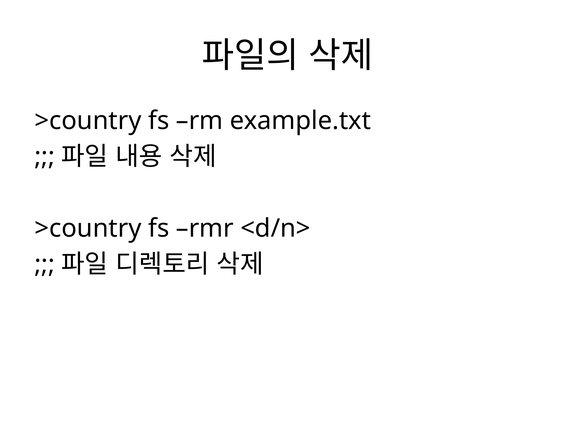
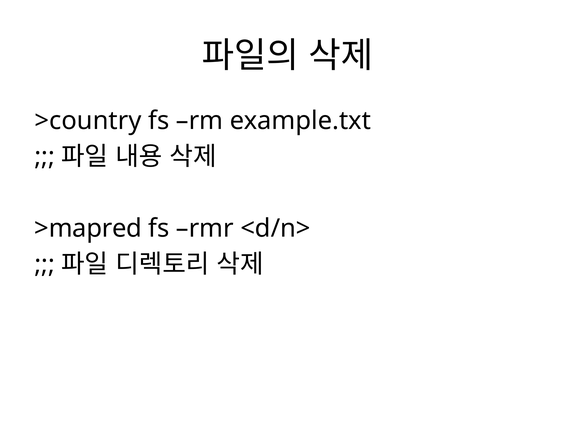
>country at (88, 228): >country -> >mapred
